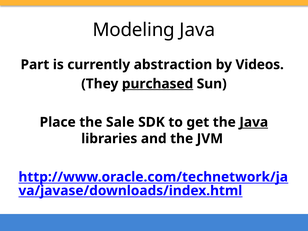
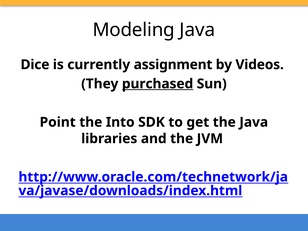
Part: Part -> Dice
abstraction: abstraction -> assignment
Place: Place -> Point
Sale: Sale -> Into
Java at (254, 122) underline: present -> none
